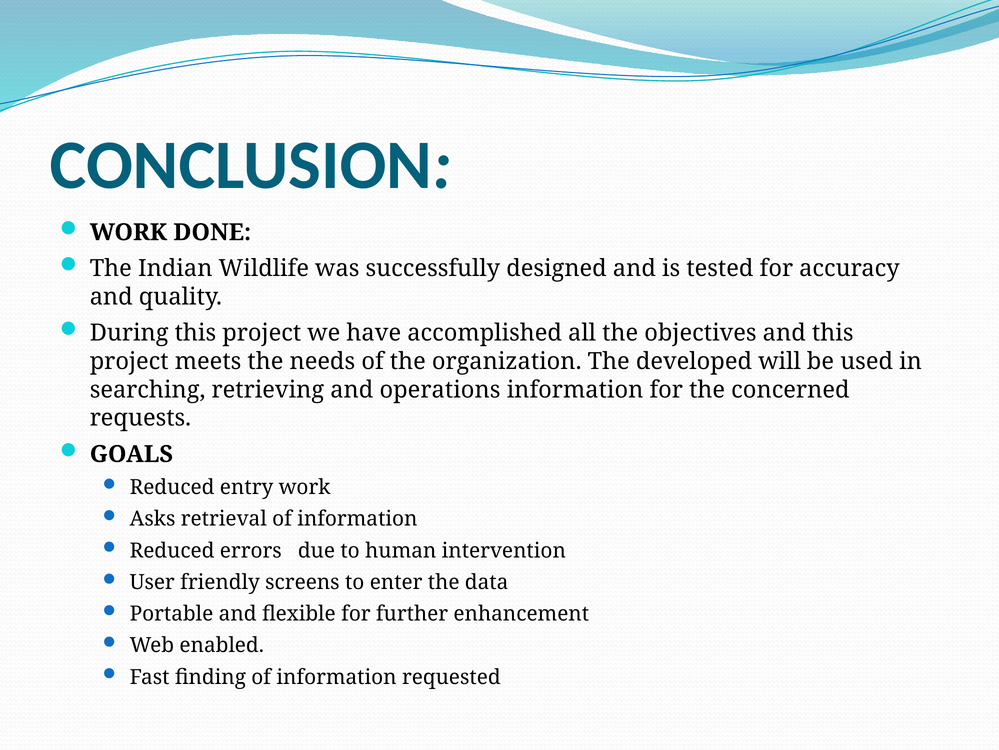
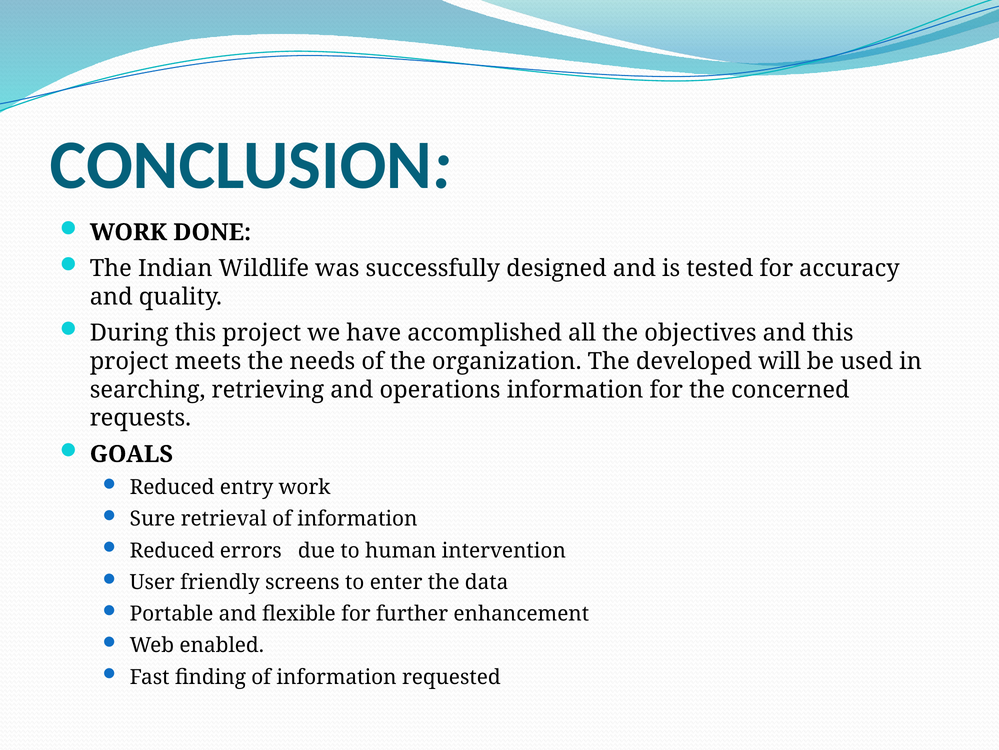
Asks: Asks -> Sure
